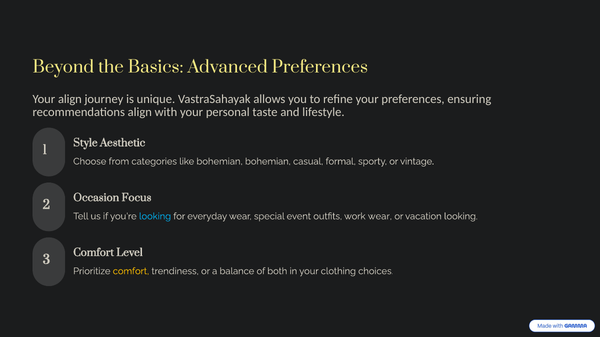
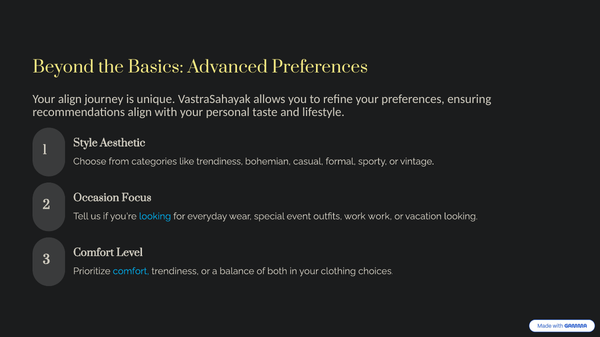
like bohemian: bohemian -> trendiness
work wear: wear -> work
comfort at (131, 271) colour: yellow -> light blue
